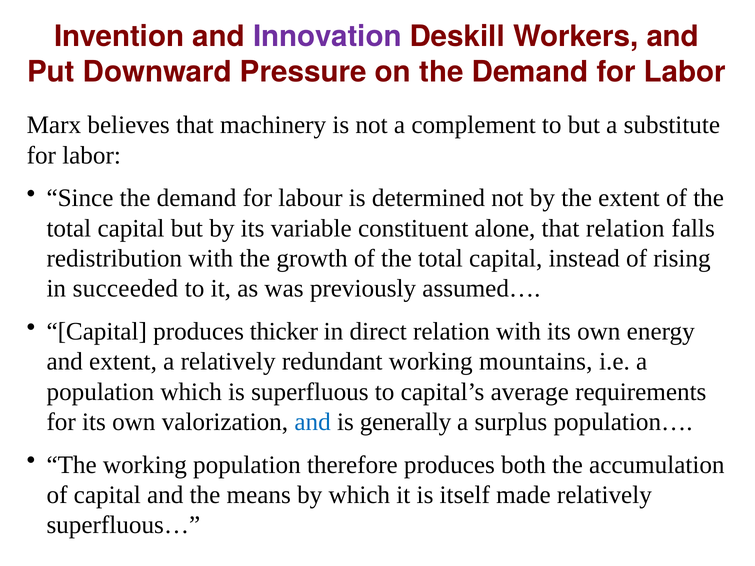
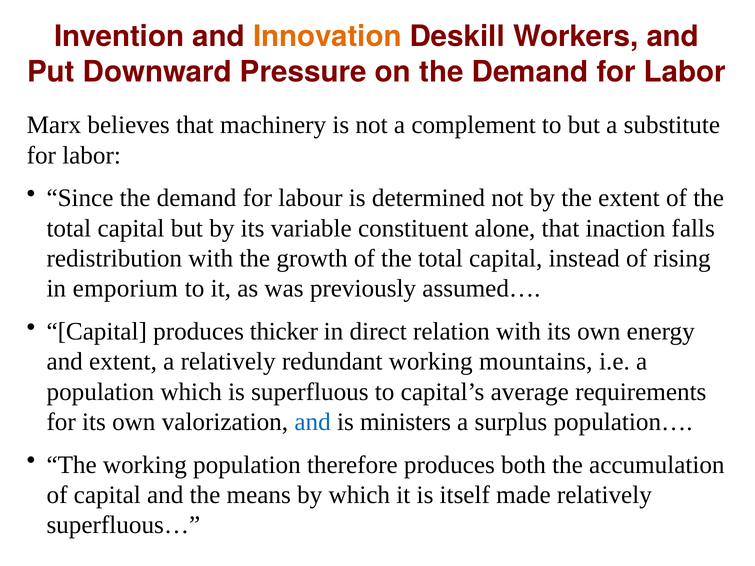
Innovation colour: purple -> orange
that relation: relation -> inaction
succeeded: succeeded -> emporium
generally: generally -> ministers
